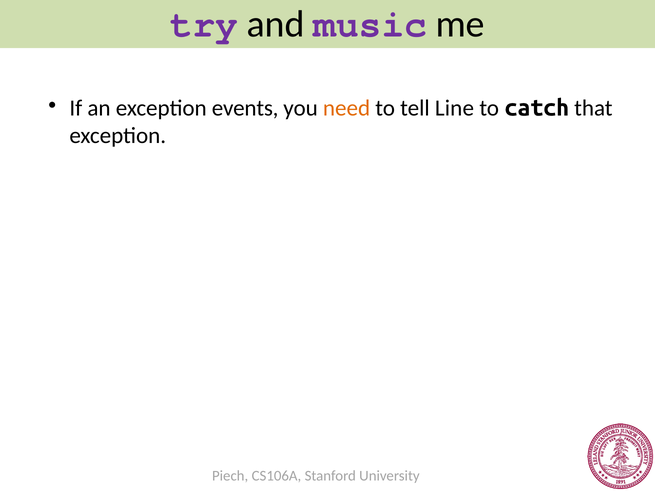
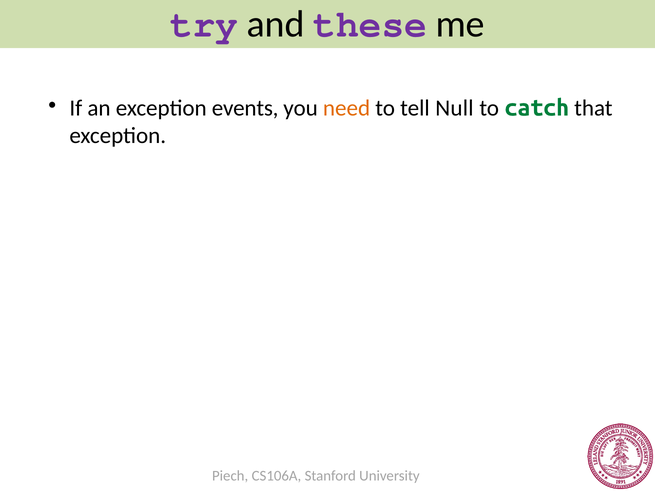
music: music -> these
Line: Line -> Null
catch colour: black -> green
